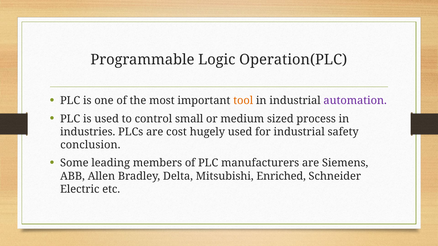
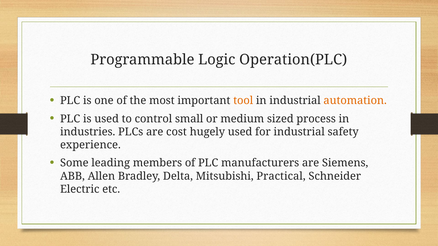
automation colour: purple -> orange
conclusion: conclusion -> experience
Enriched: Enriched -> Practical
